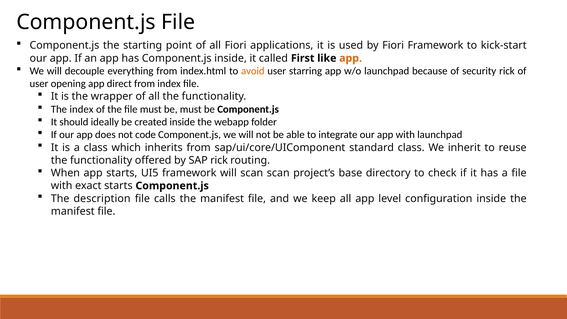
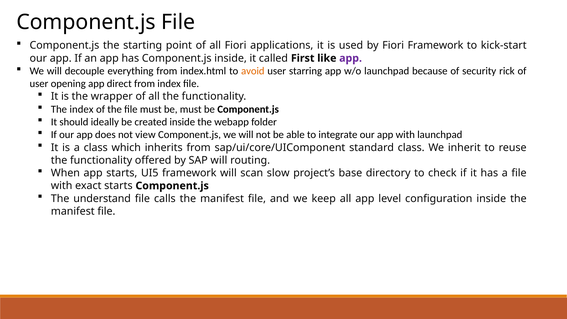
app at (351, 58) colour: orange -> purple
code: code -> view
SAP rick: rick -> will
scan scan: scan -> slow
description: description -> understand
